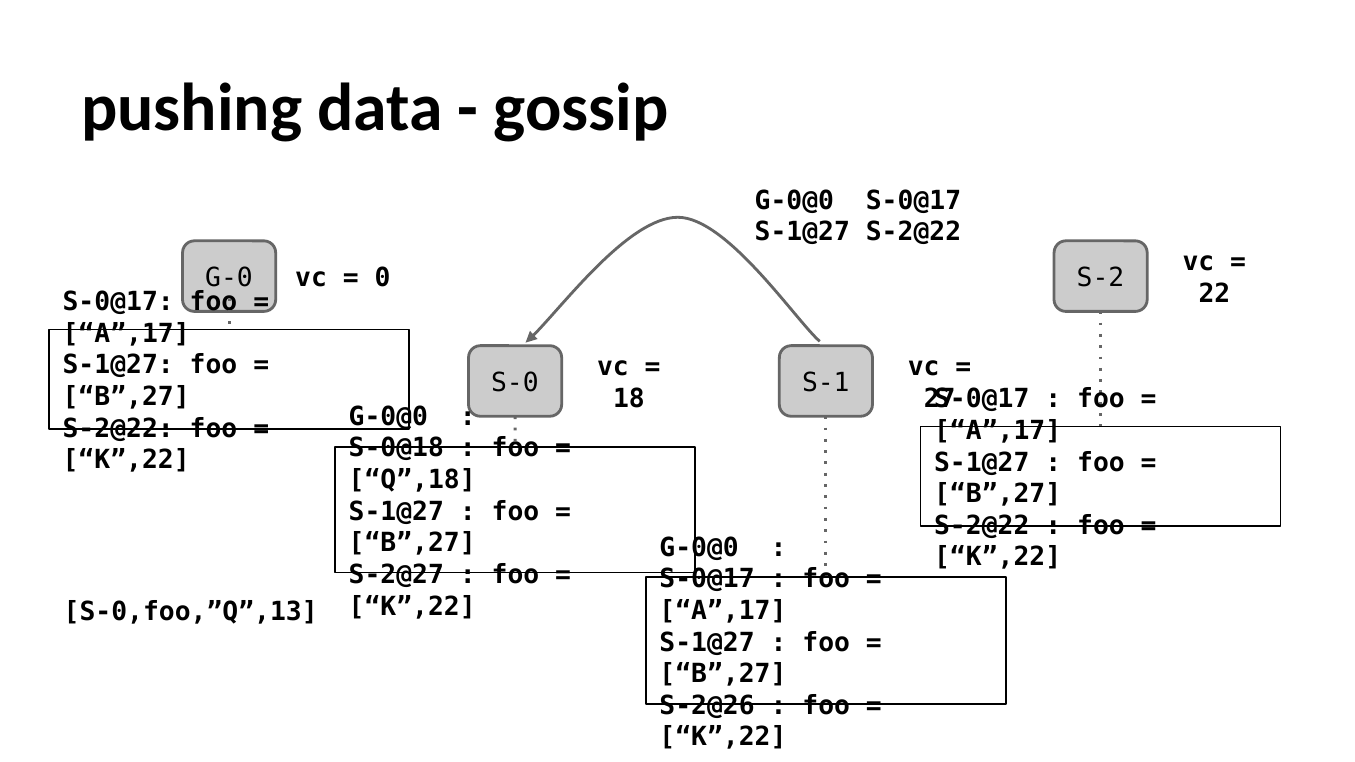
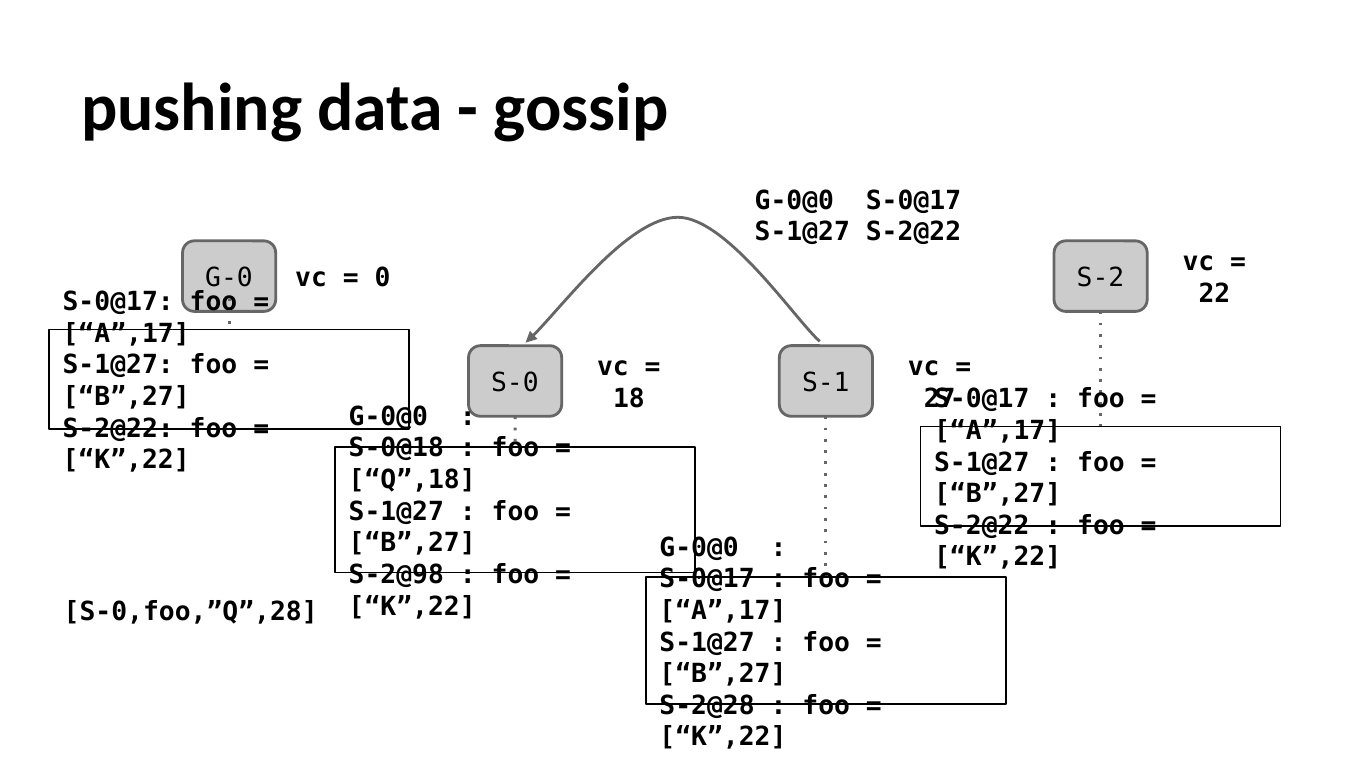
S-2@27: S-2@27 -> S-2@98
S-0,foo,”Q”,13: S-0,foo,”Q”,13 -> S-0,foo,”Q”,28
S-2@26: S-2@26 -> S-2@28
